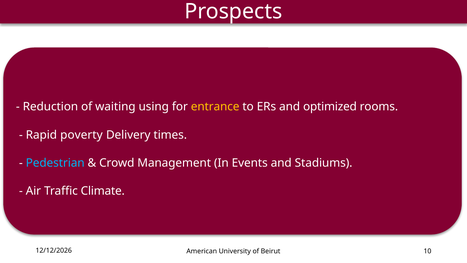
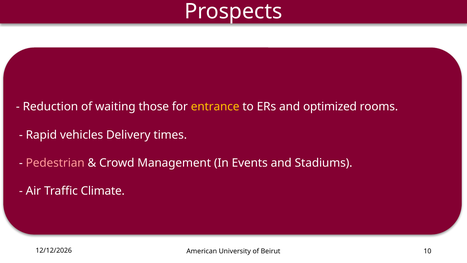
using: using -> those
poverty: poverty -> vehicles
Pedestrian colour: light blue -> pink
